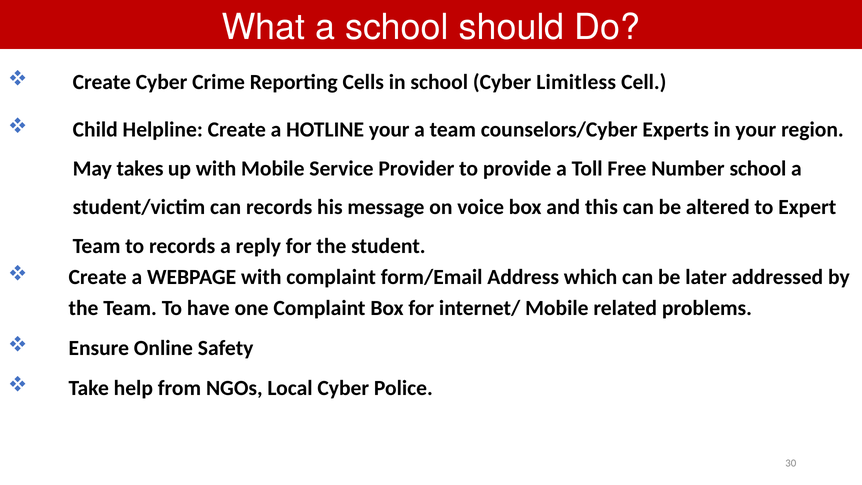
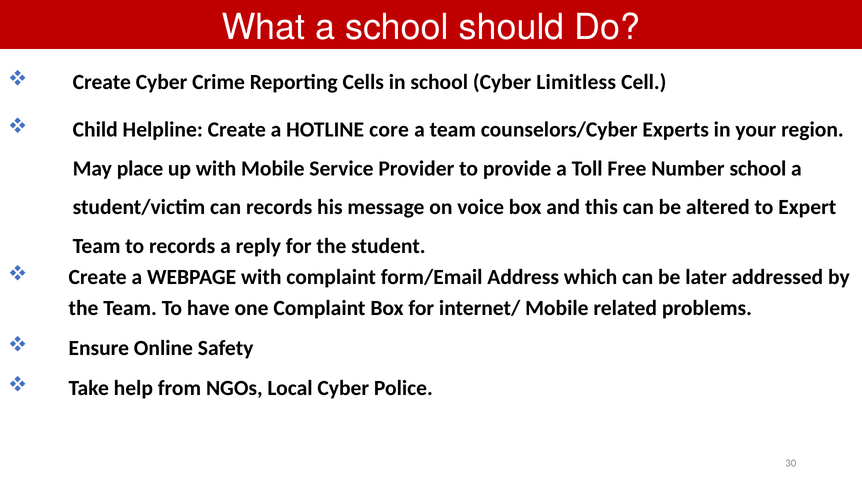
HOTLINE your: your -> core
takes: takes -> place
